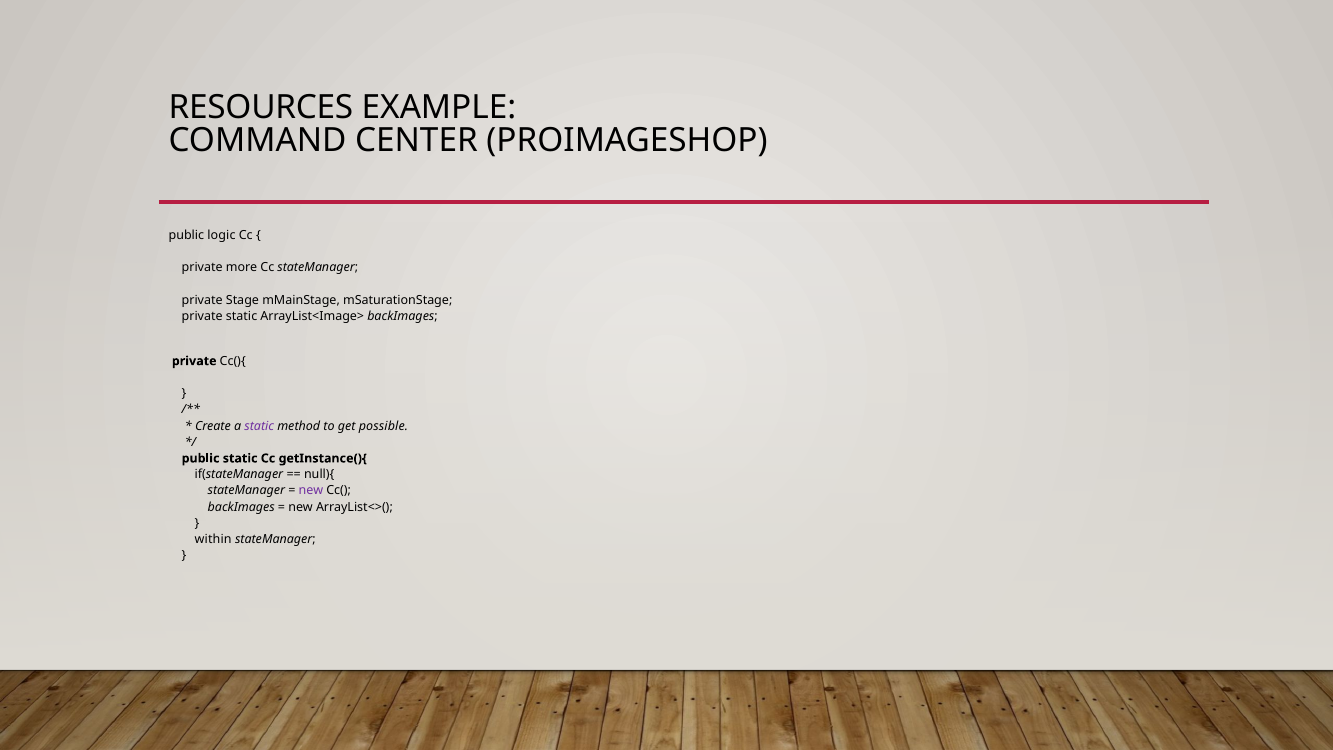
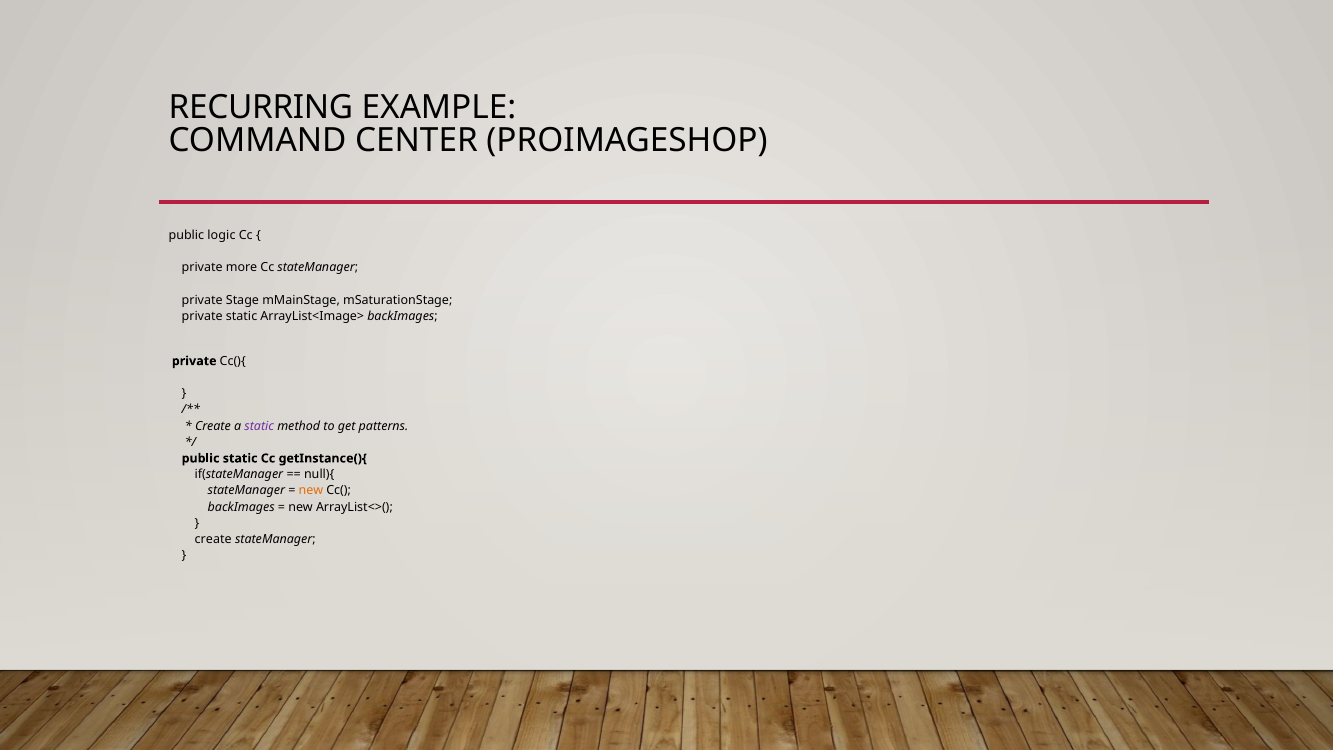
RESOURCES: RESOURCES -> RECURRING
possible: possible -> patterns
new at (311, 491) colour: purple -> orange
within at (213, 539): within -> create
